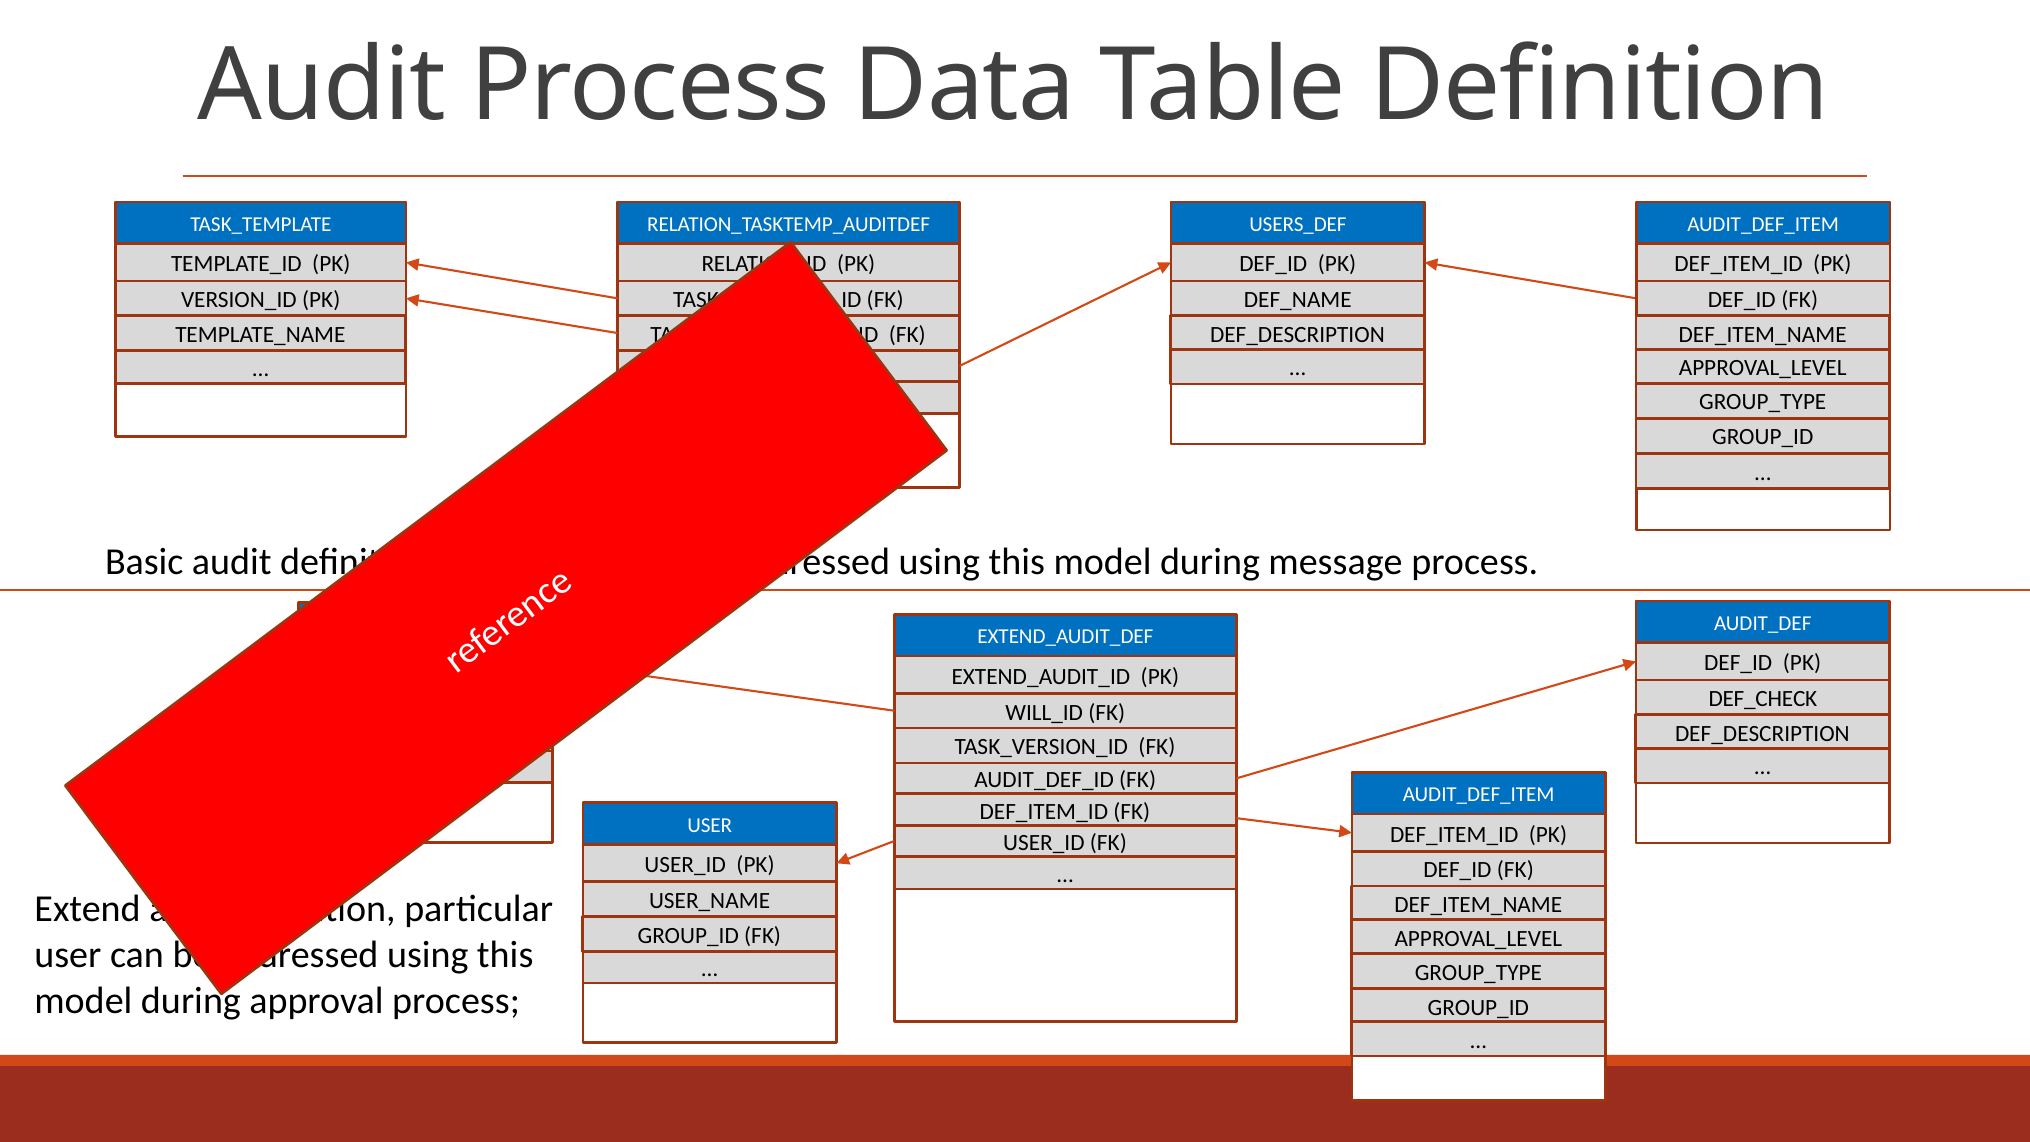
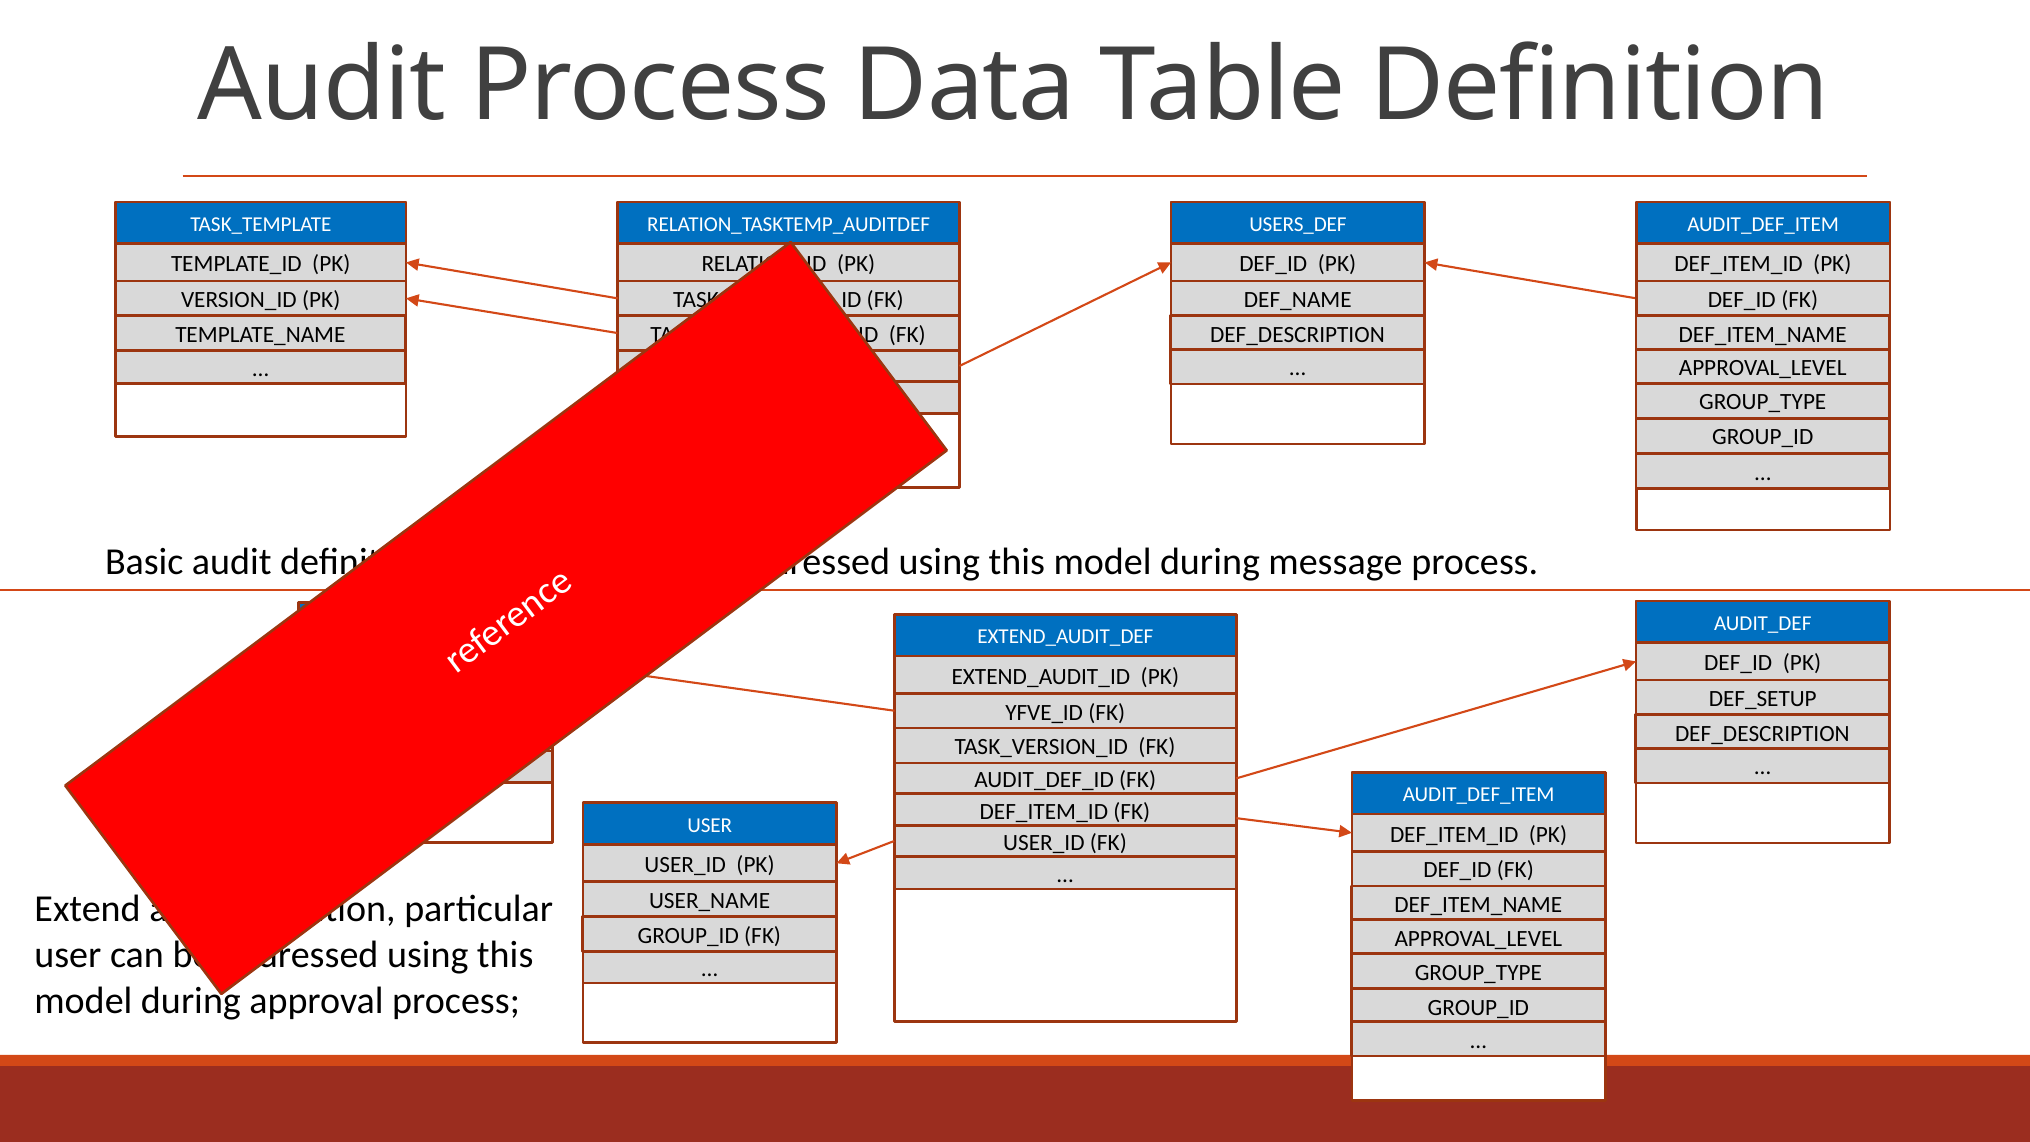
DEF_CHECK: DEF_CHECK -> DEF_SETUP
WILL_ID: WILL_ID -> YFVE_ID
